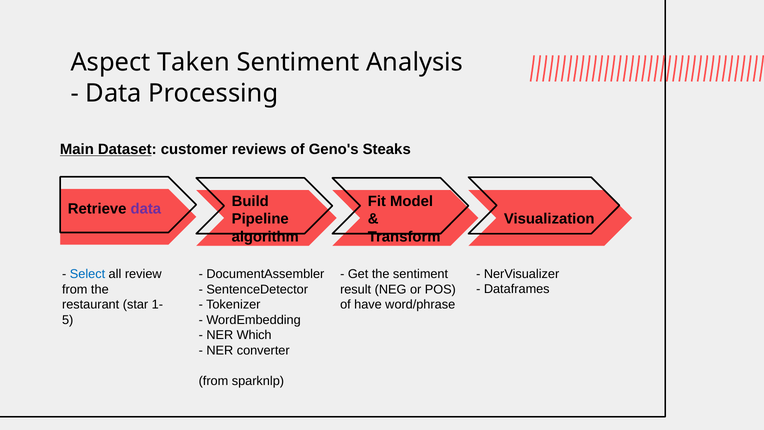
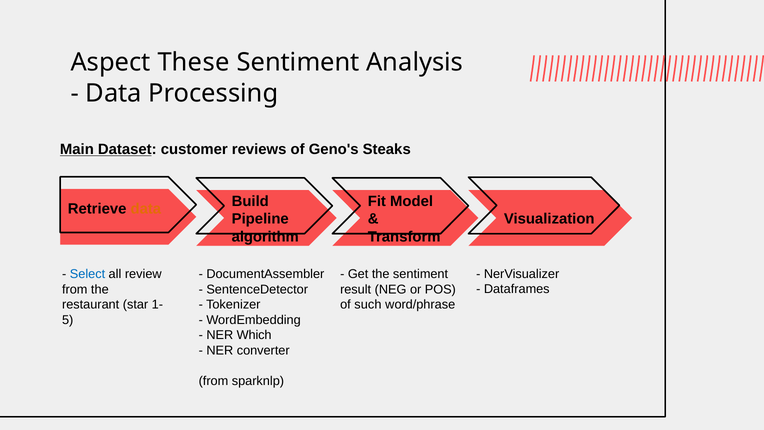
Taken: Taken -> These
data at (146, 209) colour: purple -> orange
have: have -> such
